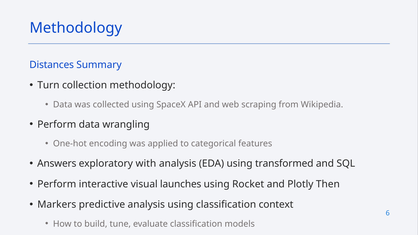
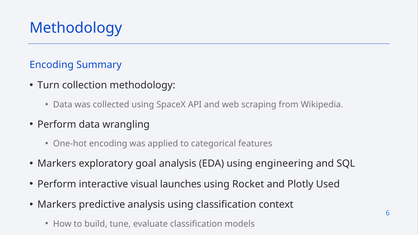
Distances at (52, 65): Distances -> Encoding
Answers at (57, 164): Answers -> Markers
with: with -> goal
transformed: transformed -> engineering
Then: Then -> Used
